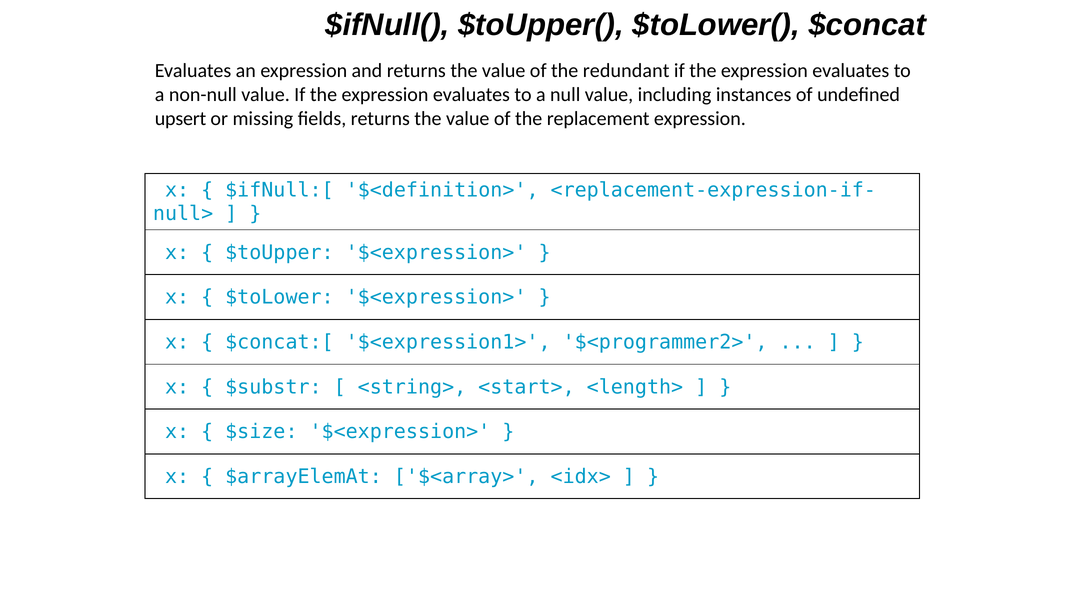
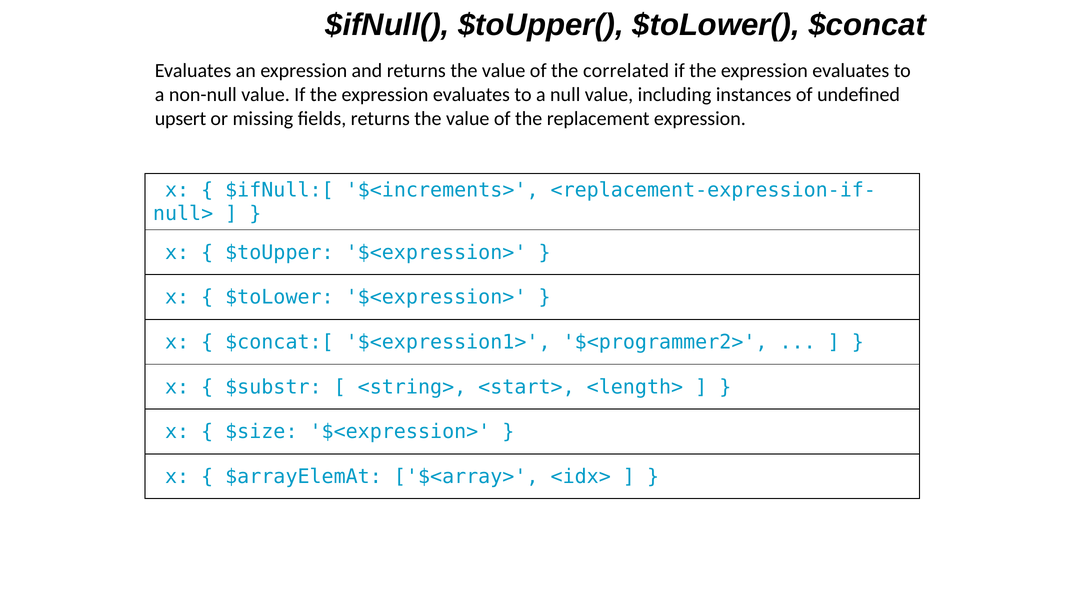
redundant: redundant -> correlated
$<definition>: $<definition> -> $<increments>
